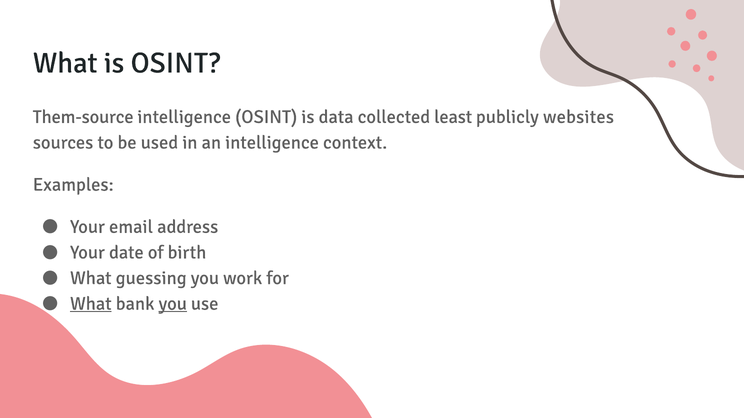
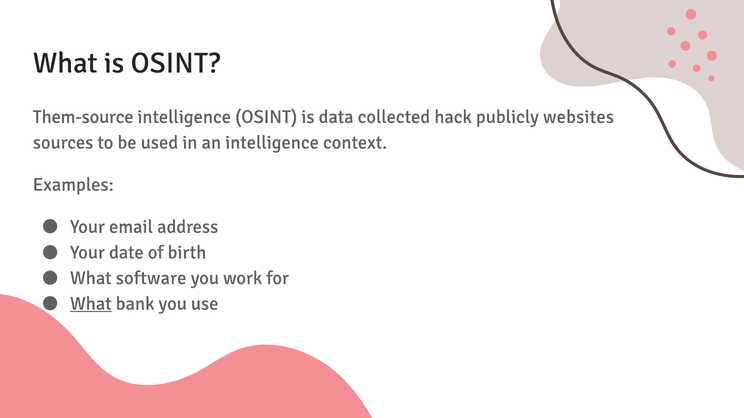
least: least -> hack
guessing: guessing -> software
you at (173, 304) underline: present -> none
